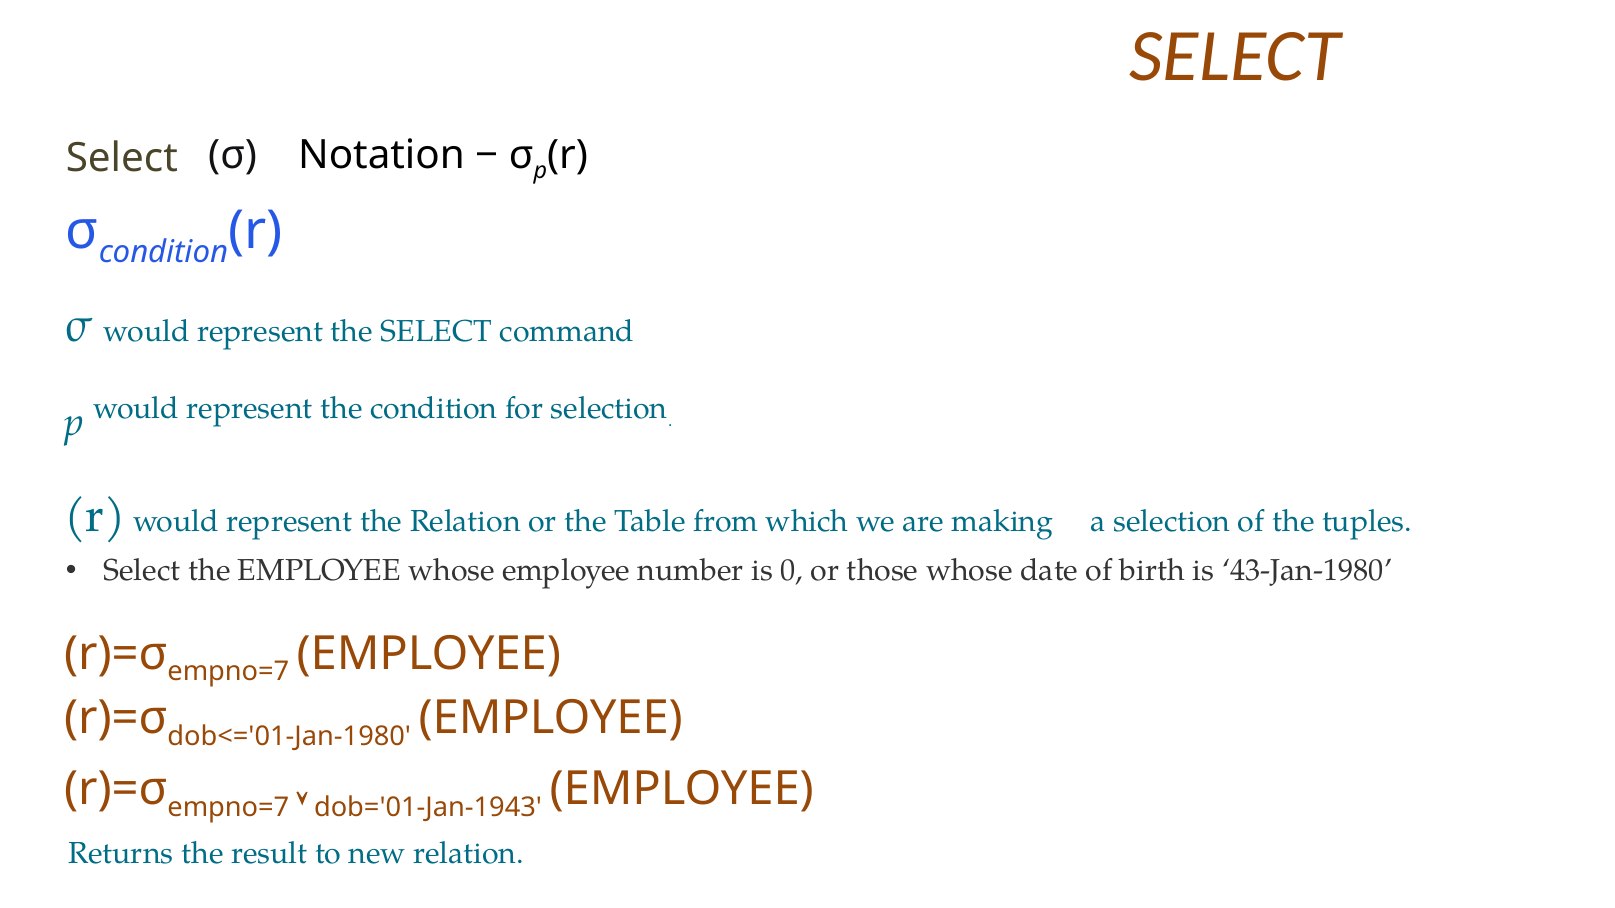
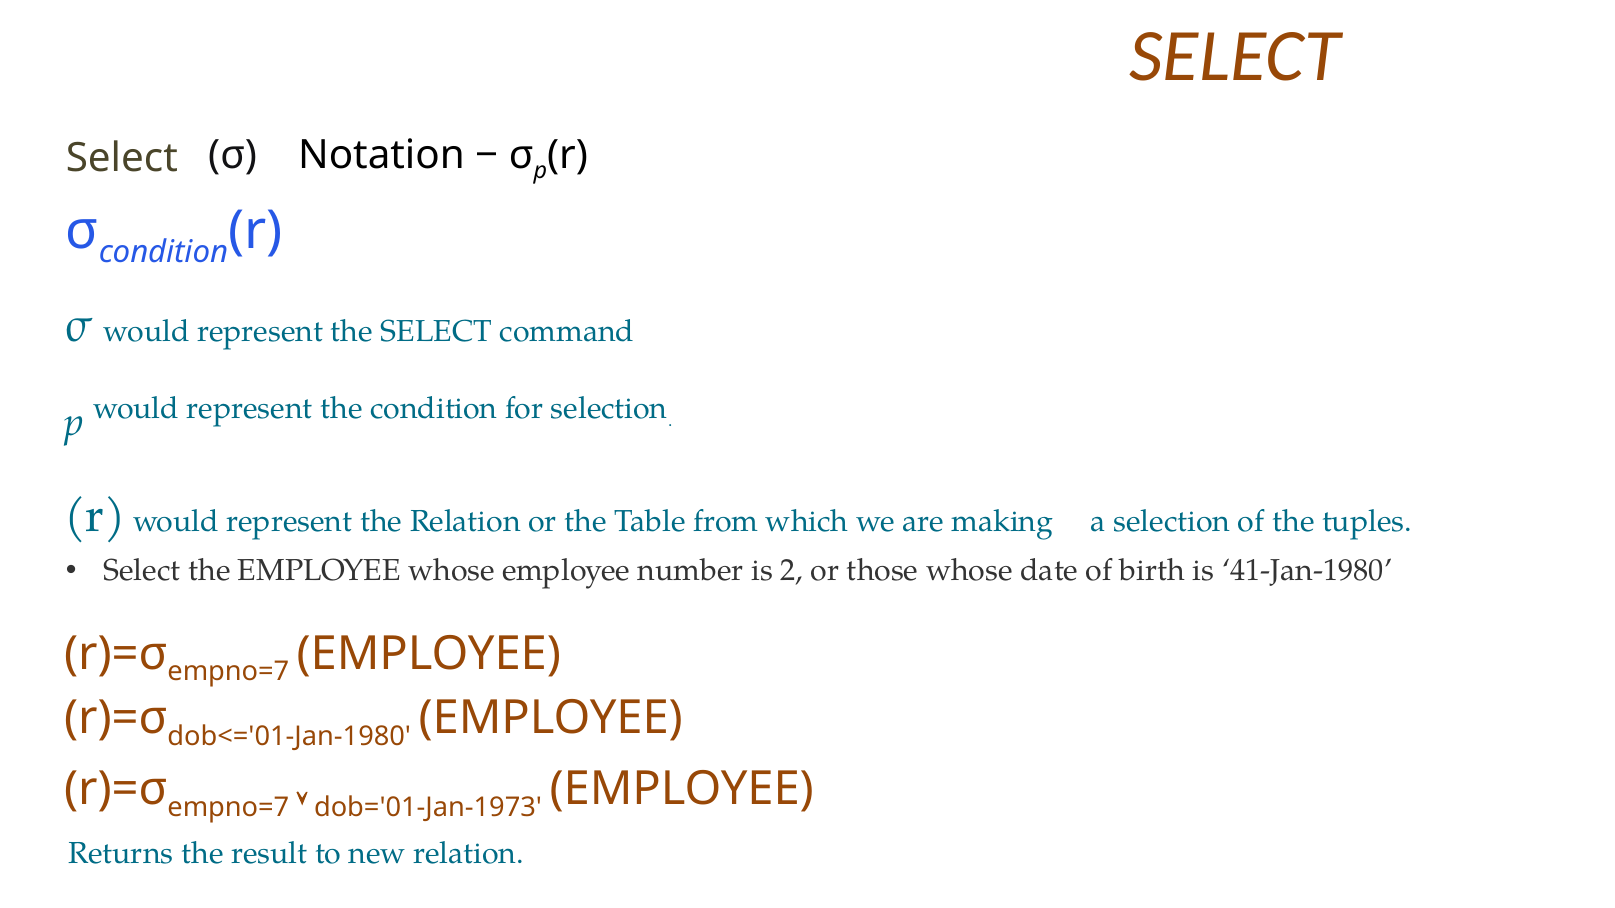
0: 0 -> 2
43-Jan-1980: 43-Jan-1980 -> 41-Jan-1980
dob='01-Jan-1943: dob='01-Jan-1943 -> dob='01-Jan-1973
